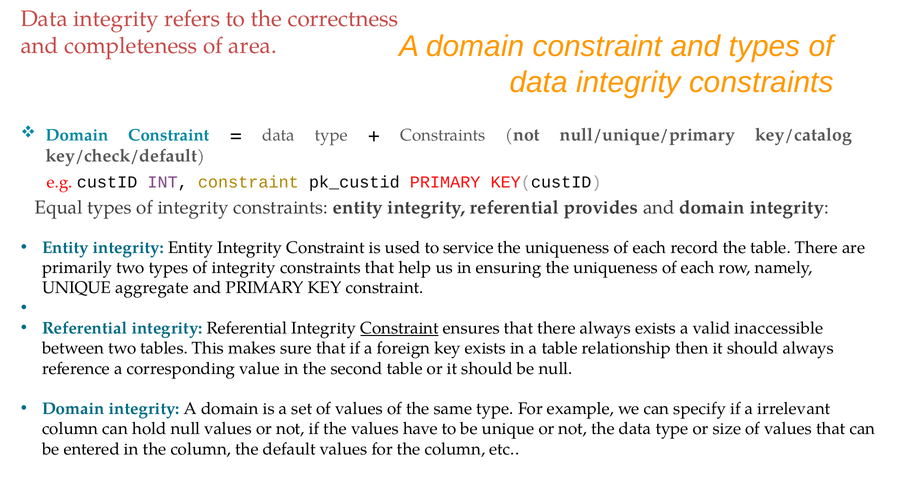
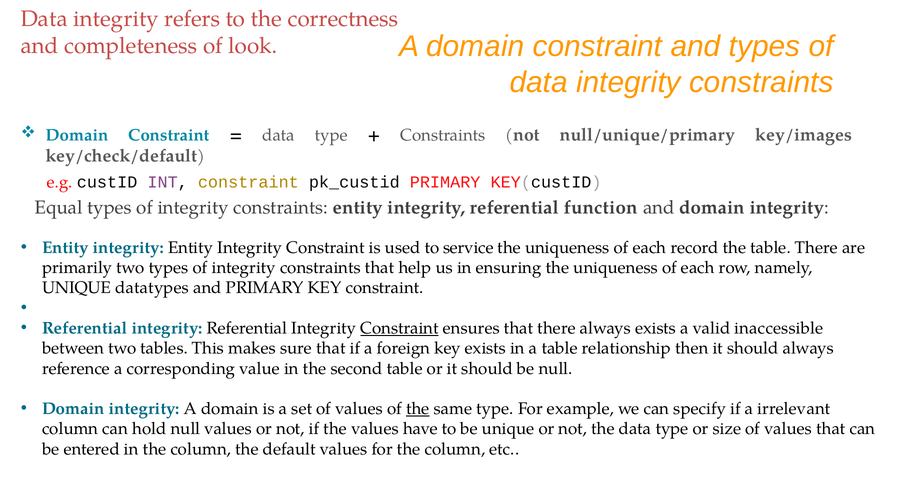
area: area -> look
key/catalog: key/catalog -> key/images
provides: provides -> function
aggregate: aggregate -> datatypes
the at (418, 409) underline: none -> present
